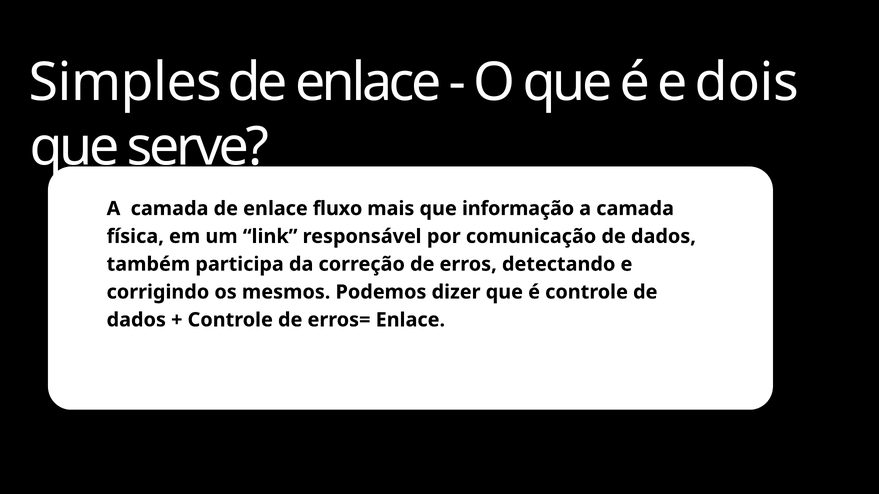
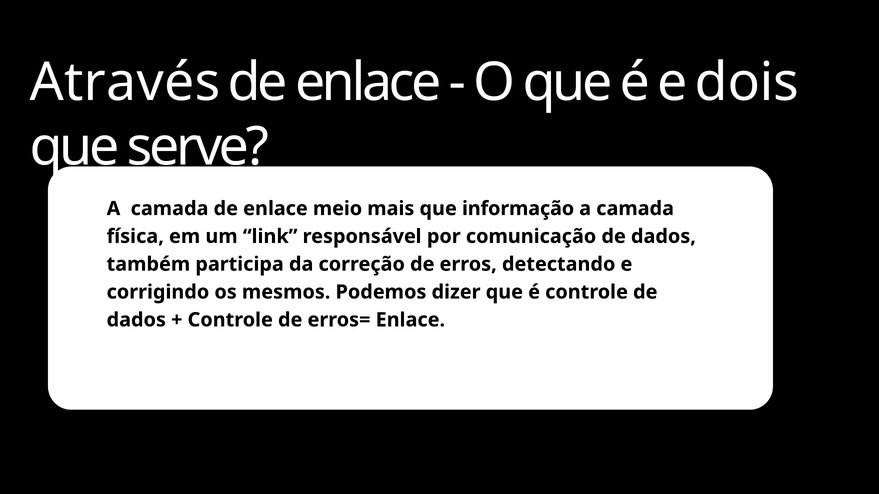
Simples: Simples -> Através
fluxo: fluxo -> meio
